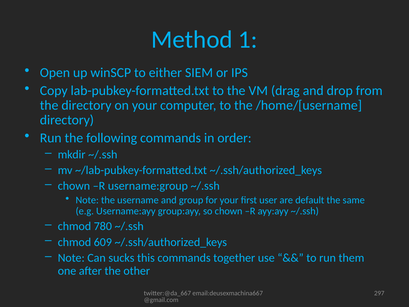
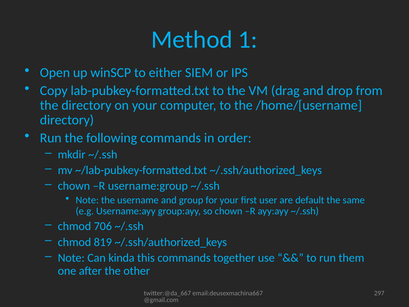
780: 780 -> 706
609: 609 -> 819
sucks: sucks -> kinda
